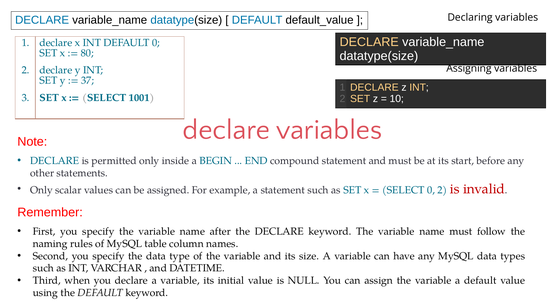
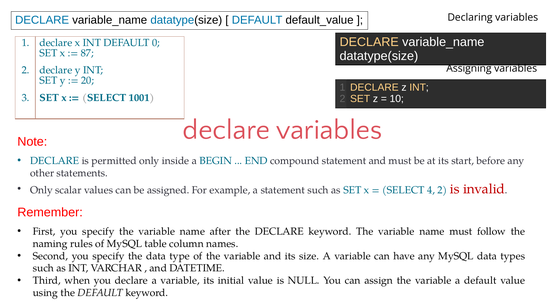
80: 80 -> 87
37: 37 -> 20
SELECT 0: 0 -> 4
